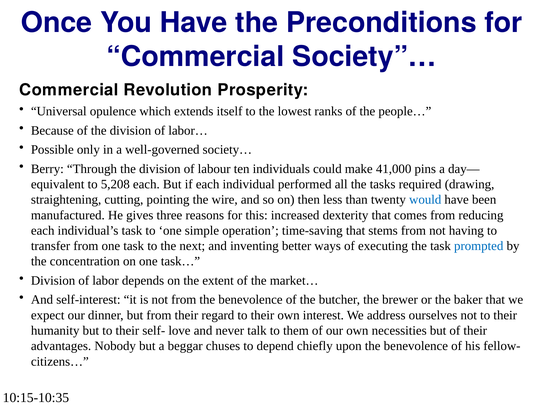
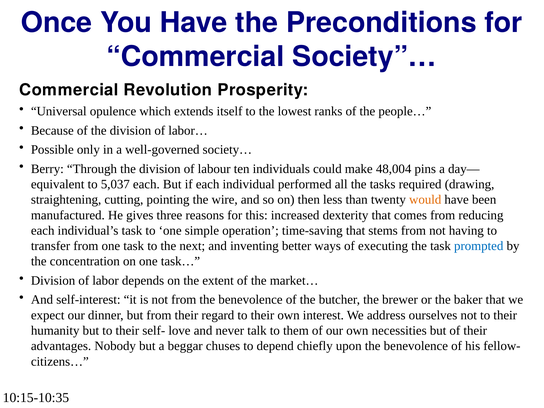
41,000: 41,000 -> 48,004
5,208: 5,208 -> 5,037
would colour: blue -> orange
